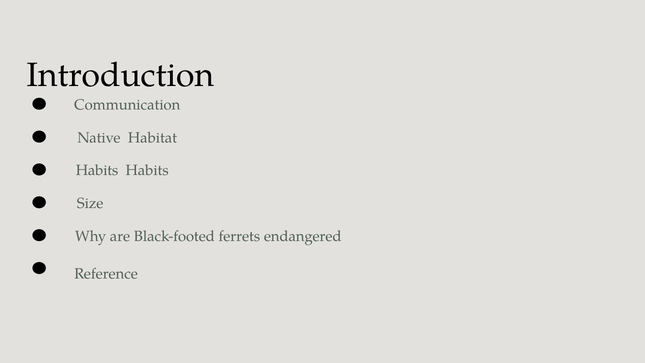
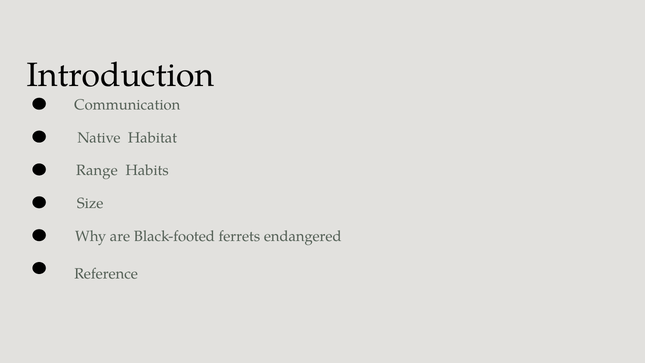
Habits at (97, 170): Habits -> Range
